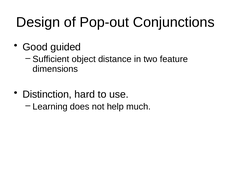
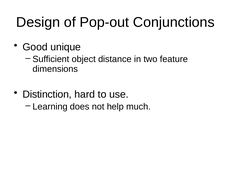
guided: guided -> unique
